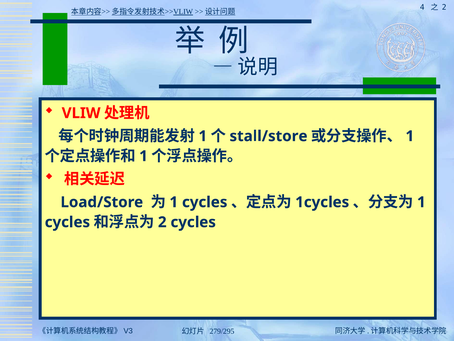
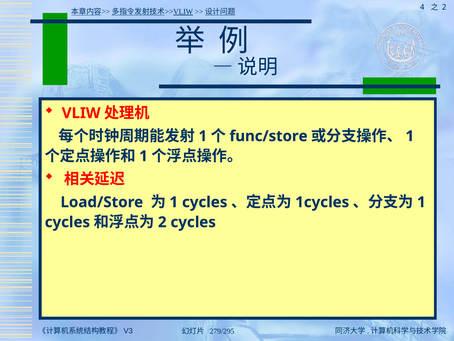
stall/store: stall/store -> func/store
